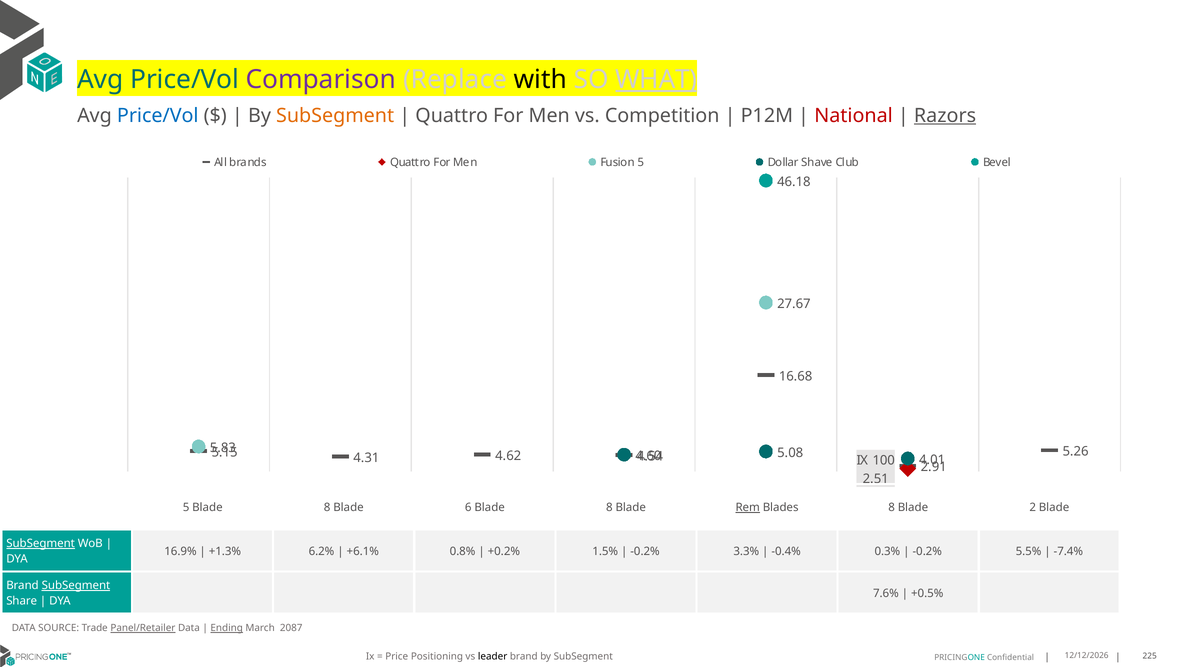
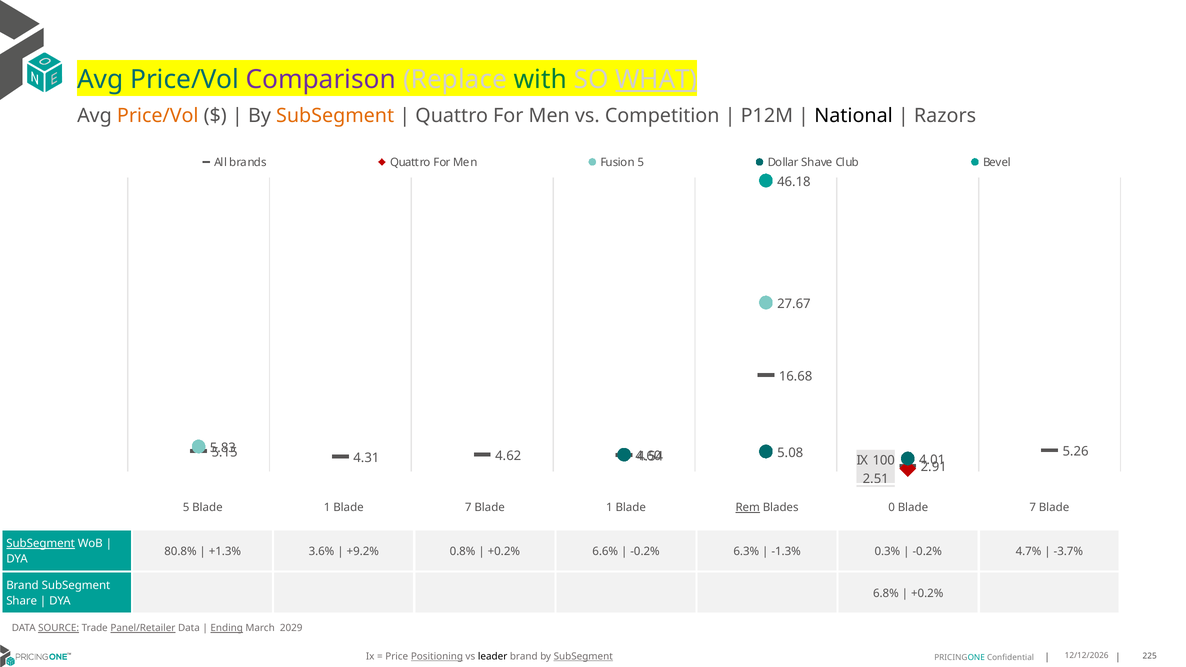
with colour: black -> green
Price/Vol at (158, 116) colour: blue -> orange
National colour: red -> black
Razors underline: present -> none
5 Blade 8: 8 -> 1
6 at (468, 508): 6 -> 7
8 at (609, 508): 8 -> 1
Blades 8: 8 -> 0
2 at (1033, 508): 2 -> 7
16.9%: 16.9% -> 80.8%
6.2%: 6.2% -> 3.6%
+6.1%: +6.1% -> +9.2%
1.5%: 1.5% -> 6.6%
3.3%: 3.3% -> 6.3%
-0.4%: -0.4% -> -1.3%
5.5%: 5.5% -> 4.7%
-7.4%: -7.4% -> -3.7%
SubSegment at (76, 586) underline: present -> none
7.6%: 7.6% -> 6.8%
+0.5% at (927, 593): +0.5% -> +0.2%
SOURCE underline: none -> present
2087: 2087 -> 2029
Positioning underline: none -> present
SubSegment at (583, 657) underline: none -> present
